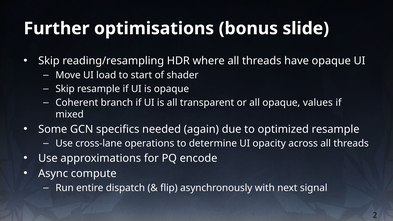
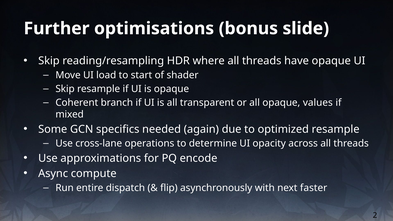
signal: signal -> faster
